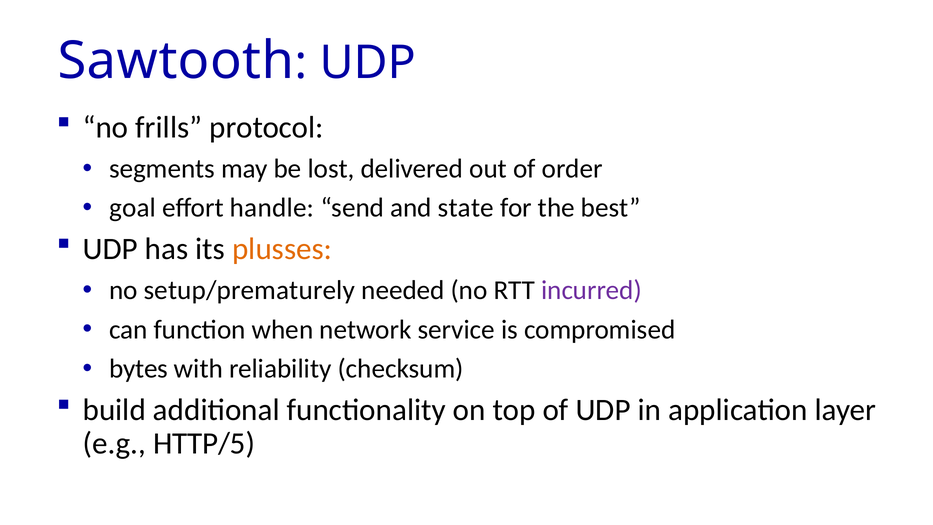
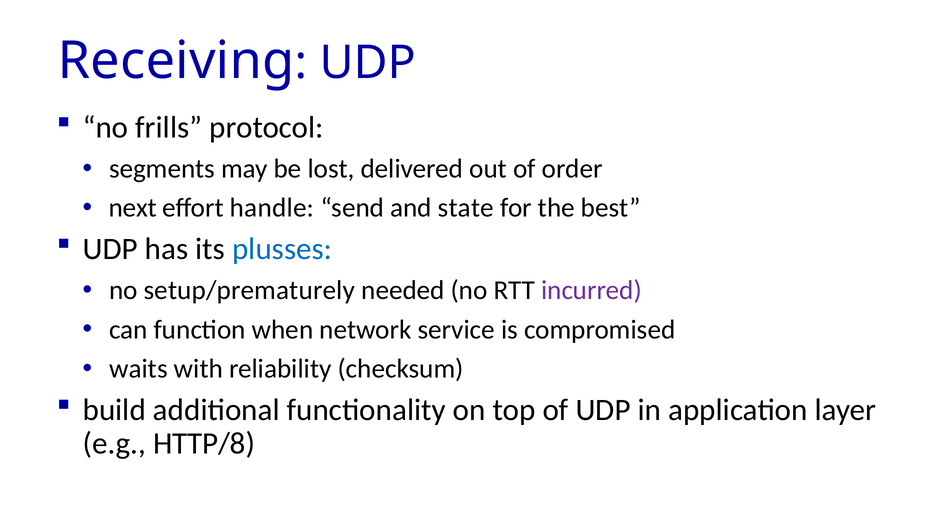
Sawtooth: Sawtooth -> Receiving
goal: goal -> next
plusses colour: orange -> blue
bytes: bytes -> waits
HTTP/5: HTTP/5 -> HTTP/8
